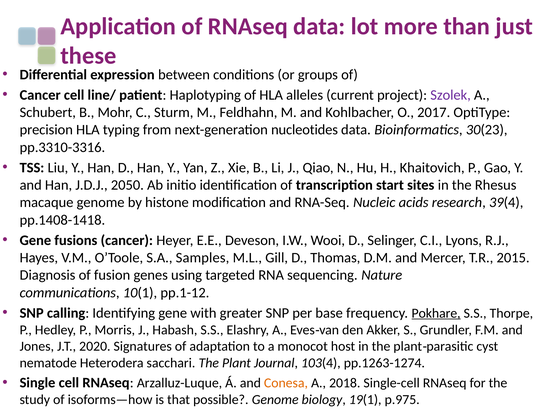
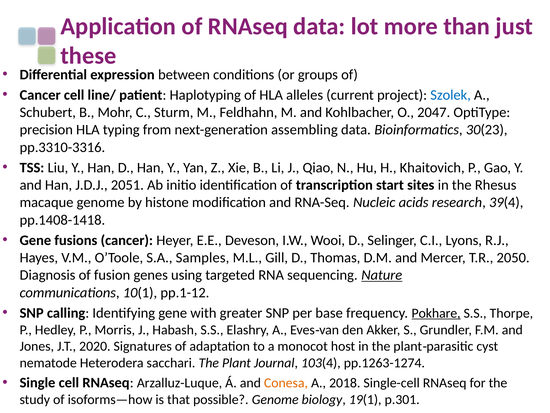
Szolek colour: purple -> blue
2017: 2017 -> 2047
nucleotides: nucleotides -> assembling
2050: 2050 -> 2051
2015: 2015 -> 2050
Nature underline: none -> present
p.975: p.975 -> p.301
